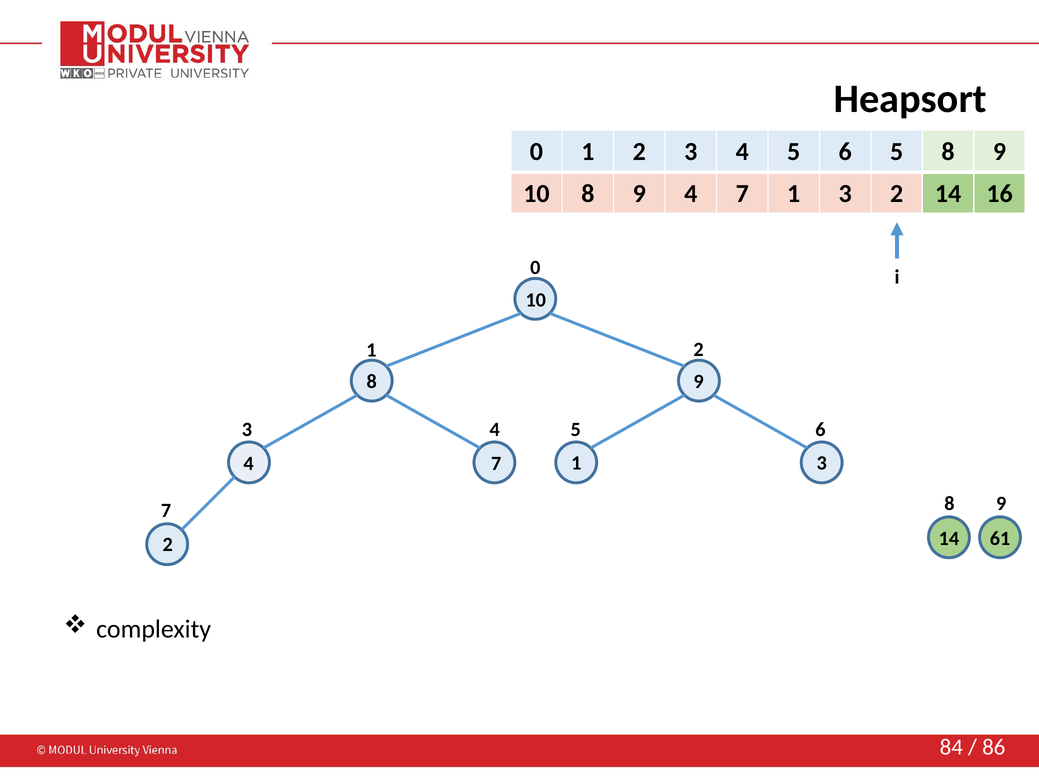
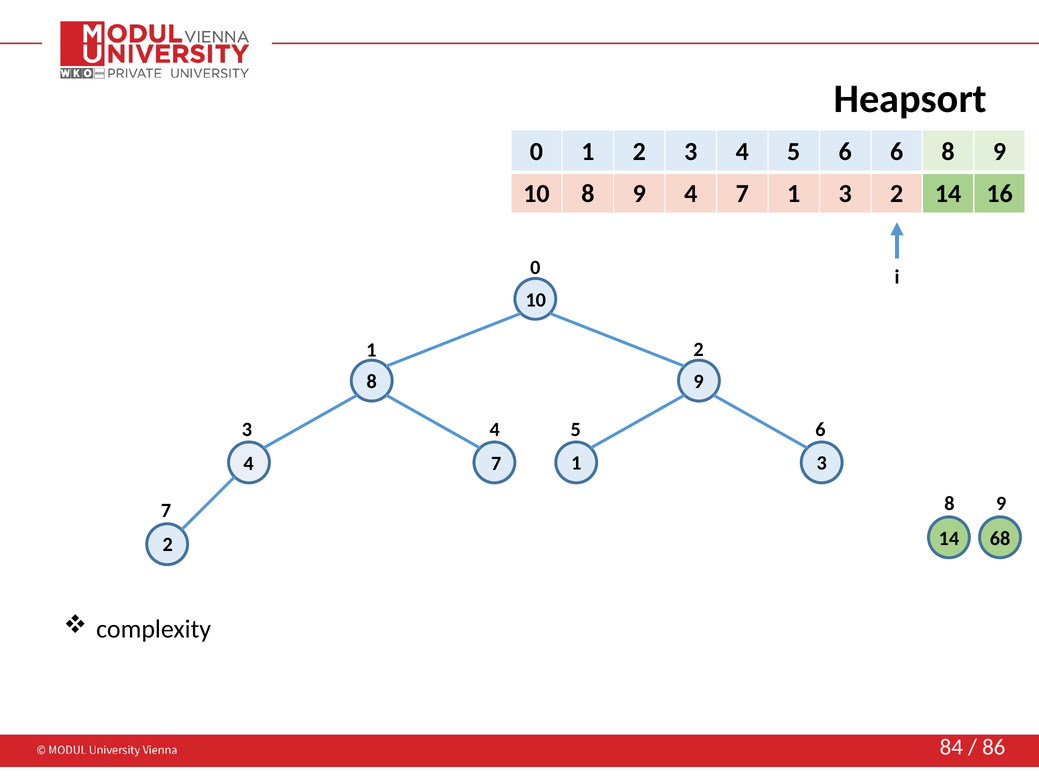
6 5: 5 -> 6
61: 61 -> 68
